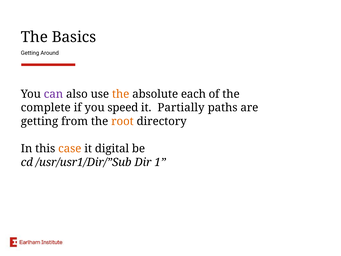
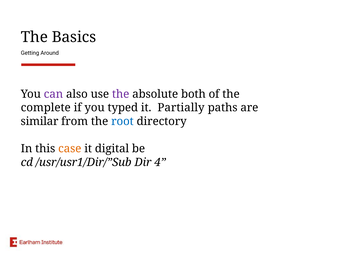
the at (121, 94) colour: orange -> purple
each: each -> both
speed: speed -> typed
getting at (39, 121): getting -> similar
root colour: orange -> blue
1: 1 -> 4
